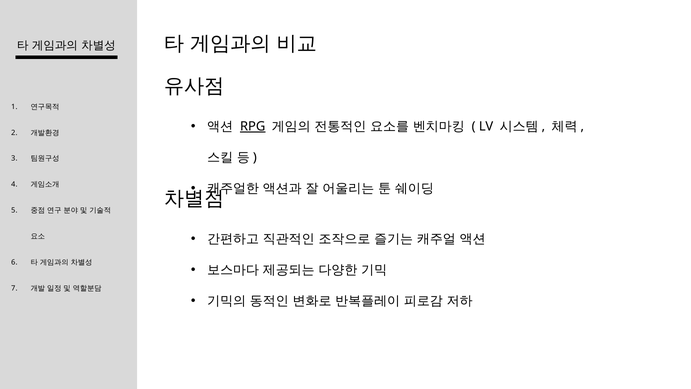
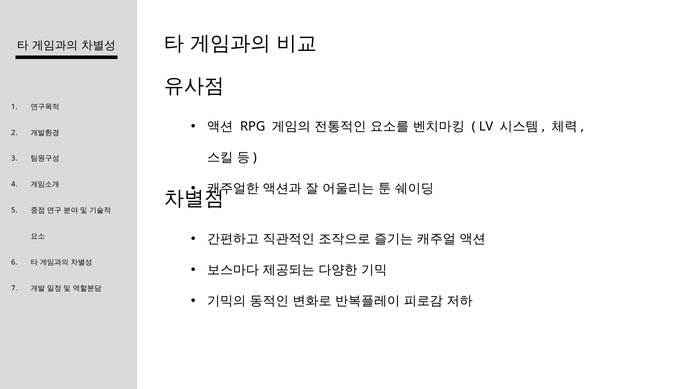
RPG underline: present -> none
